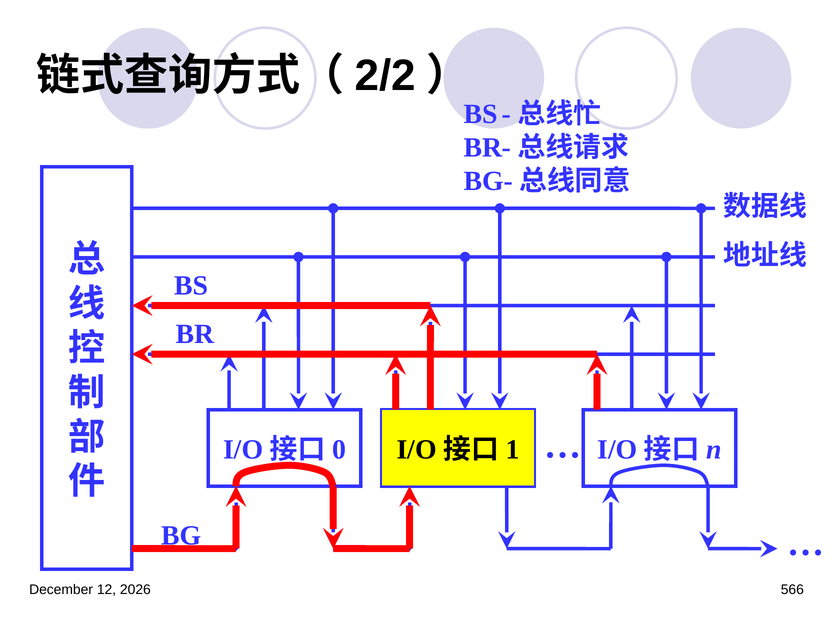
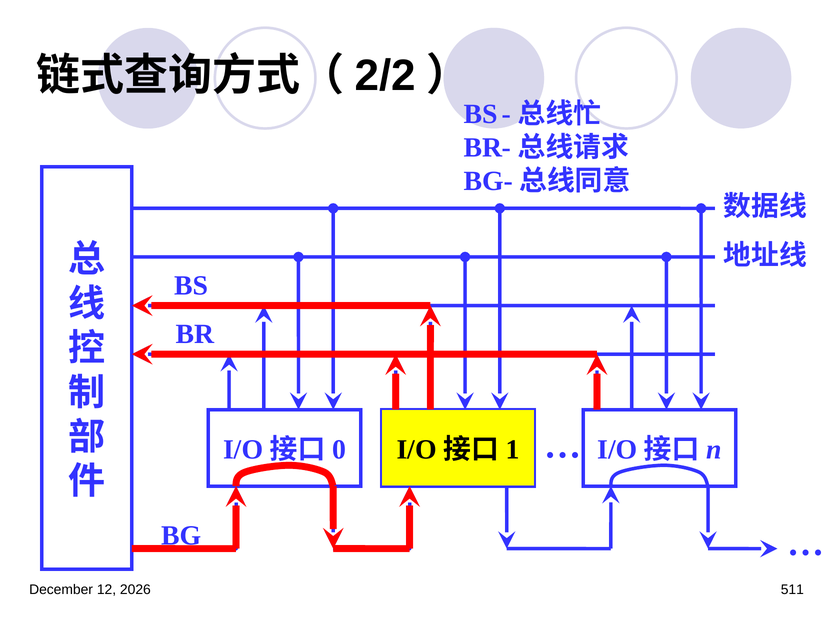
566: 566 -> 511
